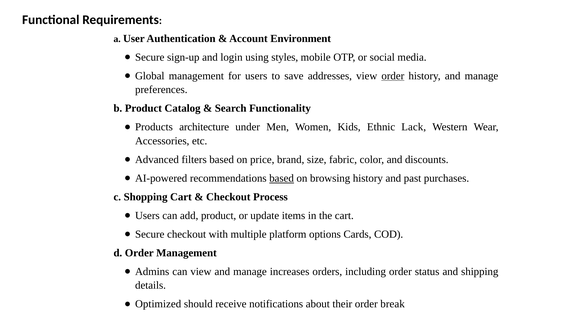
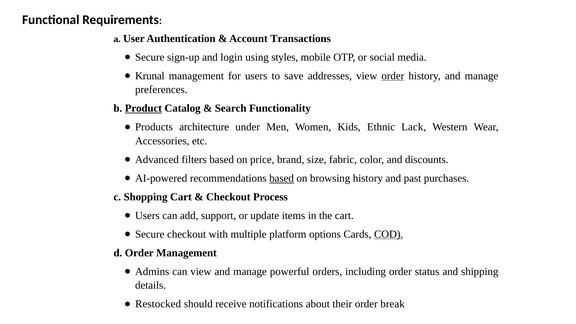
Environment: Environment -> Transactions
Global: Global -> Krunal
Product at (143, 108) underline: none -> present
add product: product -> support
COD underline: none -> present
increases: increases -> powerful
Optimized: Optimized -> Restocked
